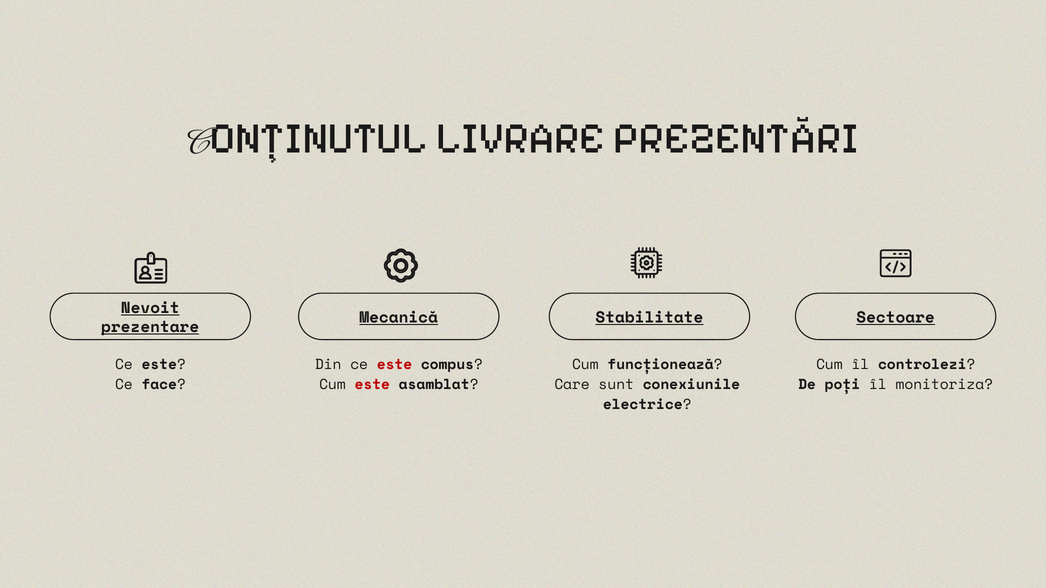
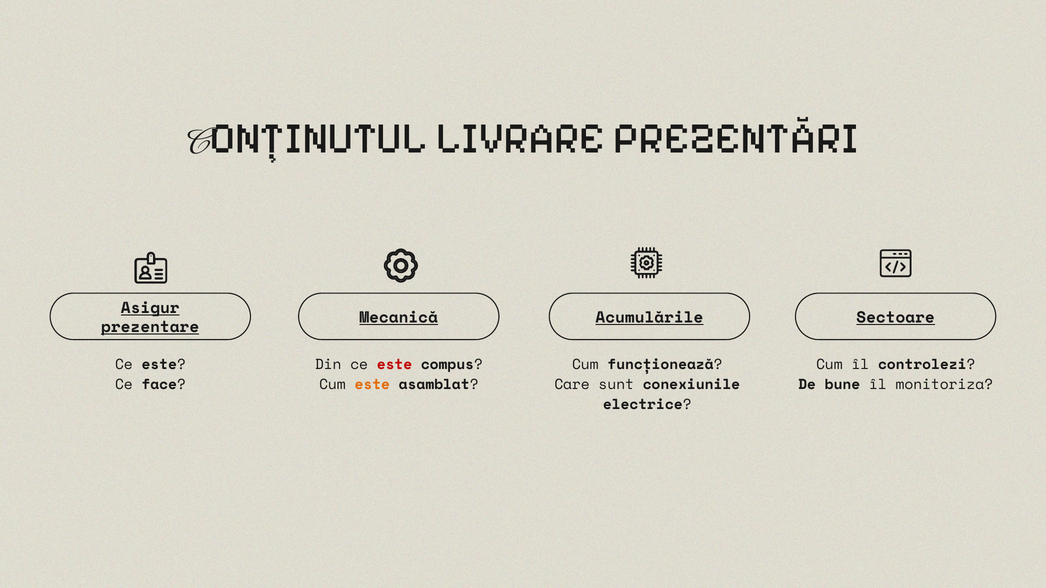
Nevoit: Nevoit -> Asigur
Stabilitate: Stabilitate -> Acumulările
este at (372, 385) colour: red -> orange
poți: poți -> bune
